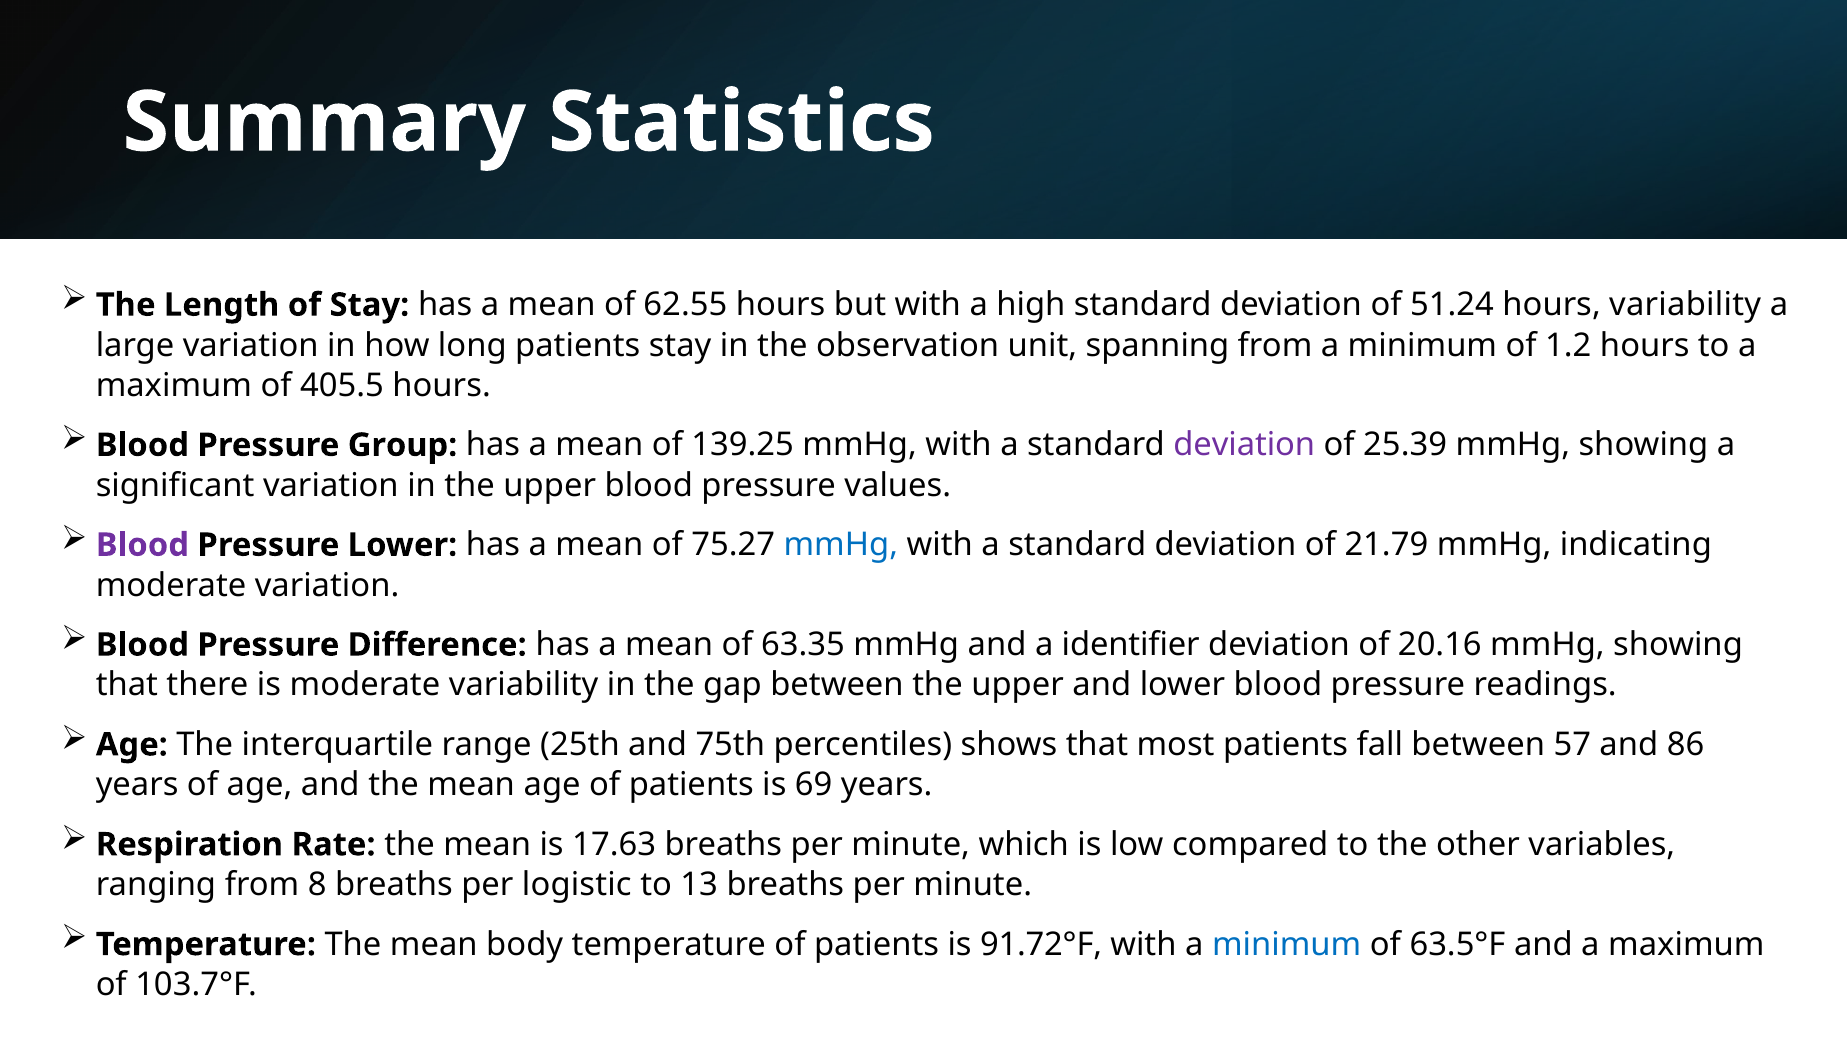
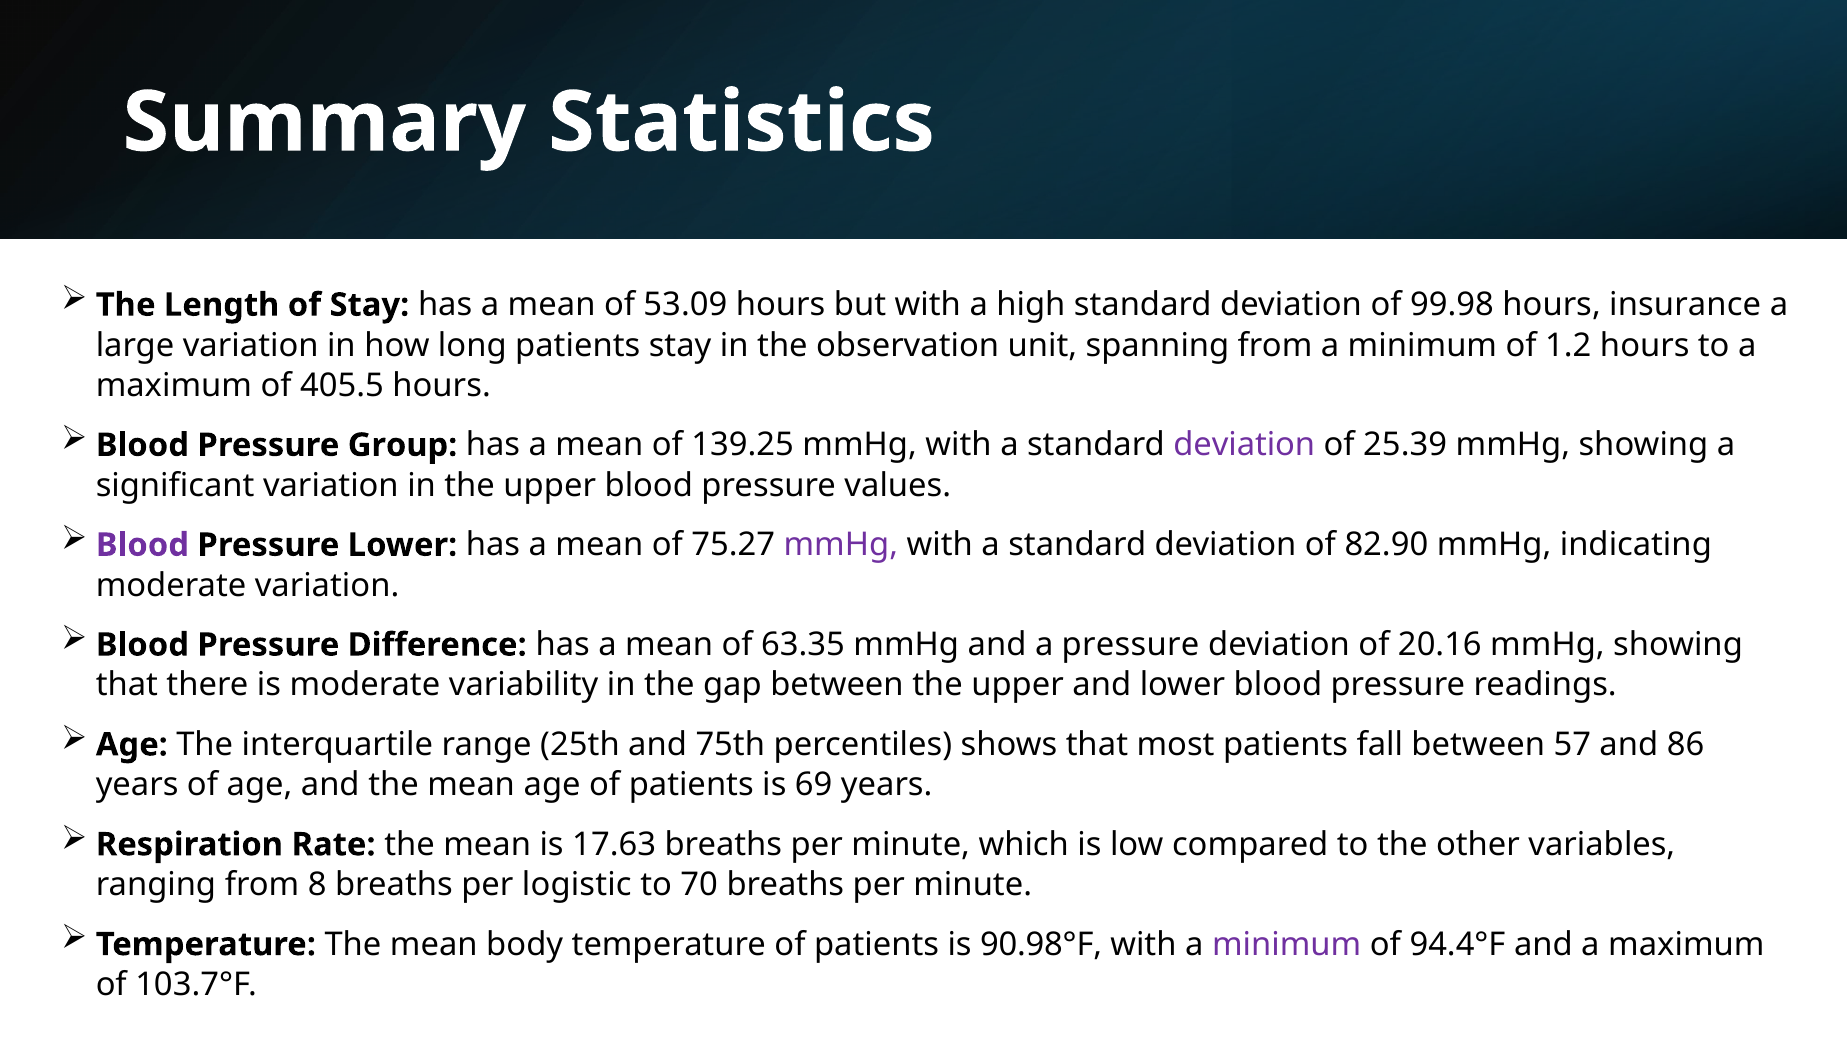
62.55: 62.55 -> 53.09
51.24: 51.24 -> 99.98
hours variability: variability -> insurance
mmHg at (841, 545) colour: blue -> purple
21.79: 21.79 -> 82.90
a identifier: identifier -> pressure
13: 13 -> 70
91.72°F: 91.72°F -> 90.98°F
minimum at (1287, 944) colour: blue -> purple
63.5°F: 63.5°F -> 94.4°F
